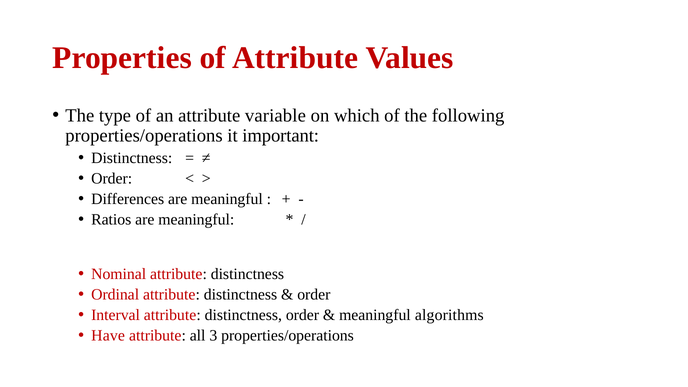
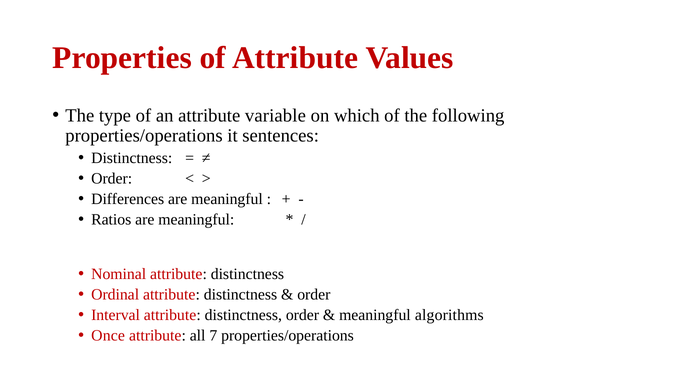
important: important -> sentences
Have: Have -> Once
3: 3 -> 7
